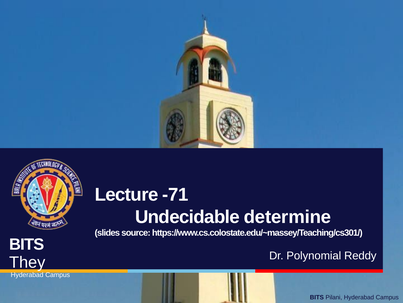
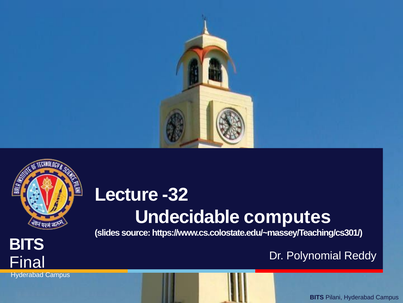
-71: -71 -> -32
determine: determine -> computes
They: They -> Final
